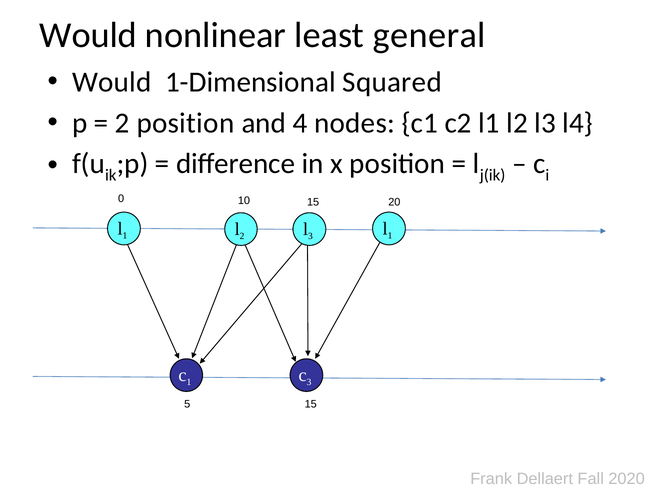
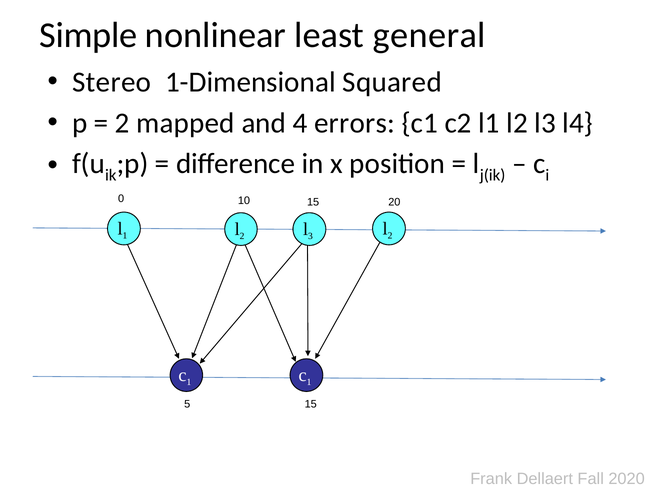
Would at (88, 35): Would -> Simple
Would at (112, 82): Would -> Stereo
2 position: position -> mapped
nodes: nodes -> errors
1 at (390, 236): 1 -> 2
3 at (309, 382): 3 -> 1
